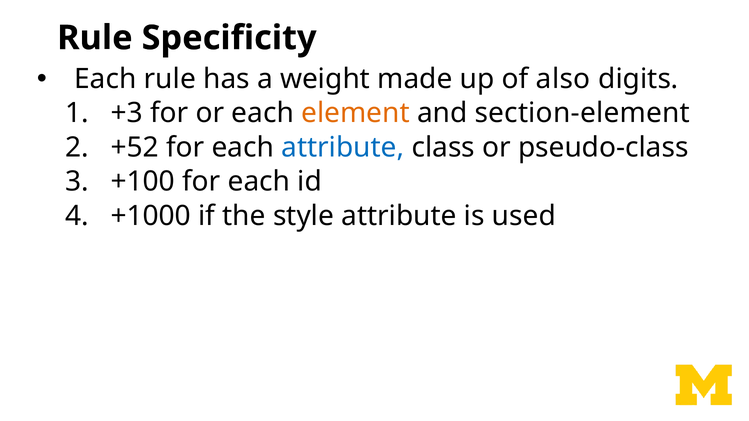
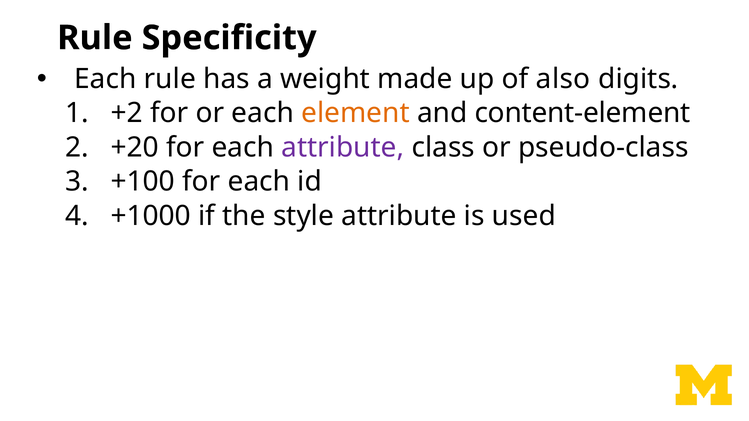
+3: +3 -> +2
section-element: section-element -> content-element
+52: +52 -> +20
attribute at (343, 147) colour: blue -> purple
